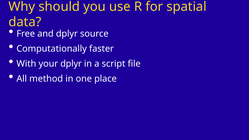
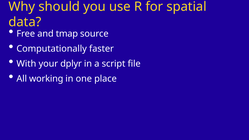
and dplyr: dplyr -> tmap
method: method -> working
